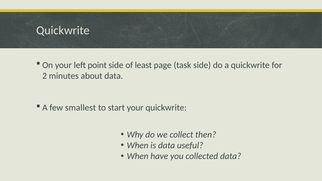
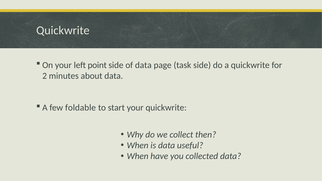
of least: least -> data
smallest: smallest -> foldable
